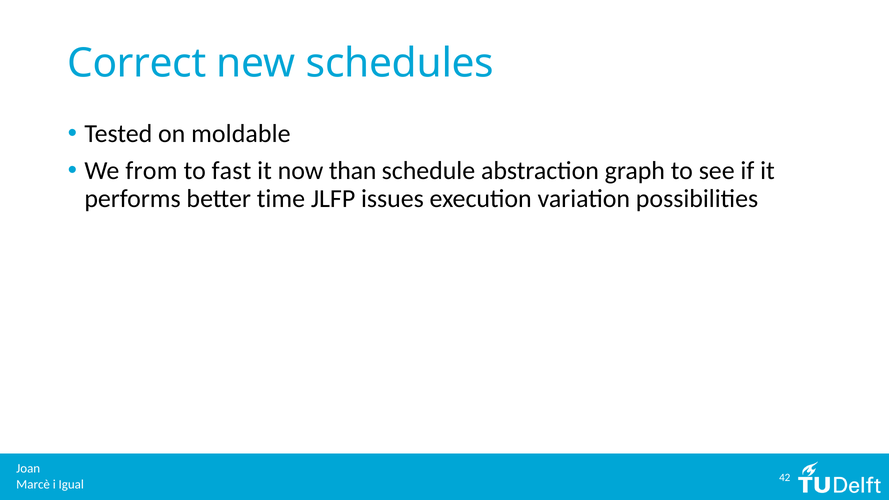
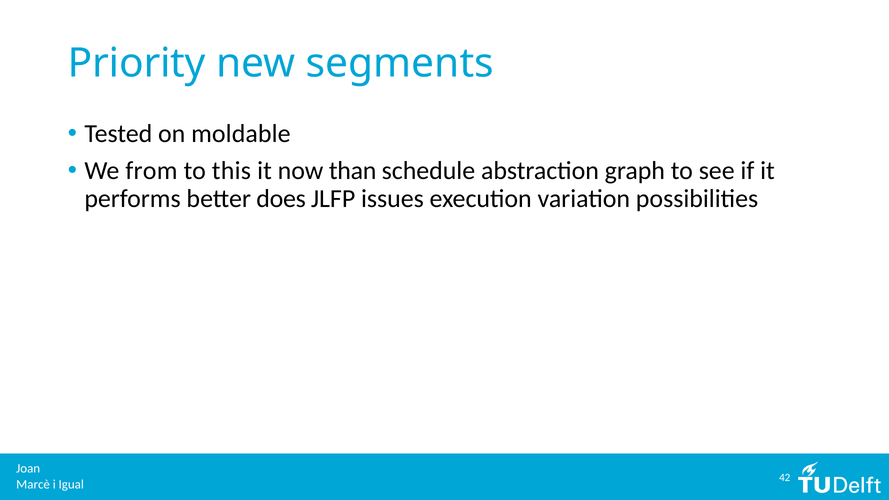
Correct: Correct -> Priority
schedules: schedules -> segments
fast: fast -> this
time: time -> does
